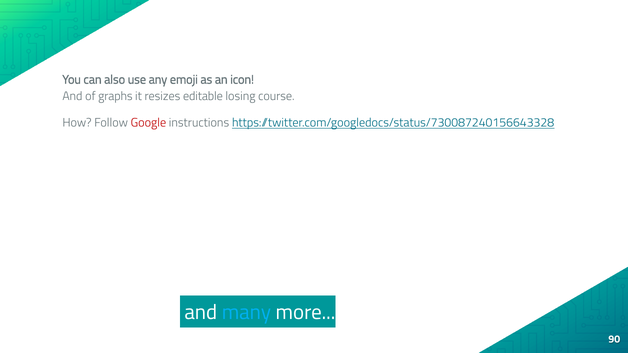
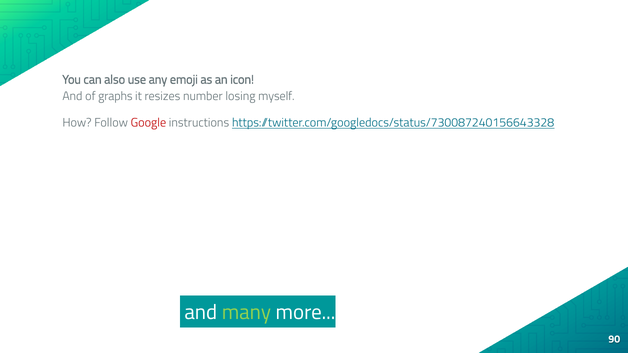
editable: editable -> number
course: course -> myself
many colour: light blue -> light green
